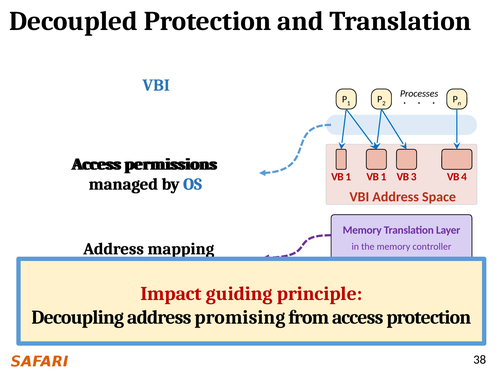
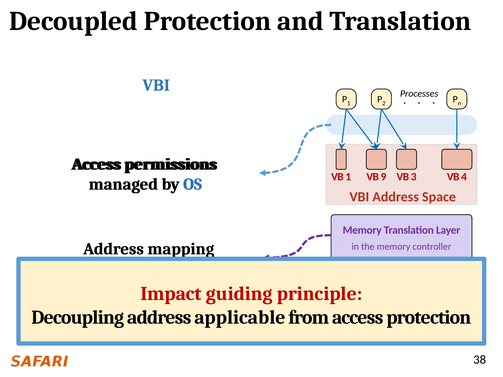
1 at (384, 177): 1 -> 9
promising: promising -> applicable
